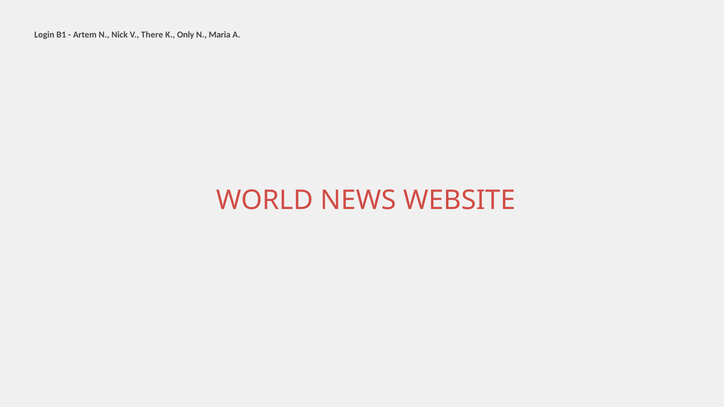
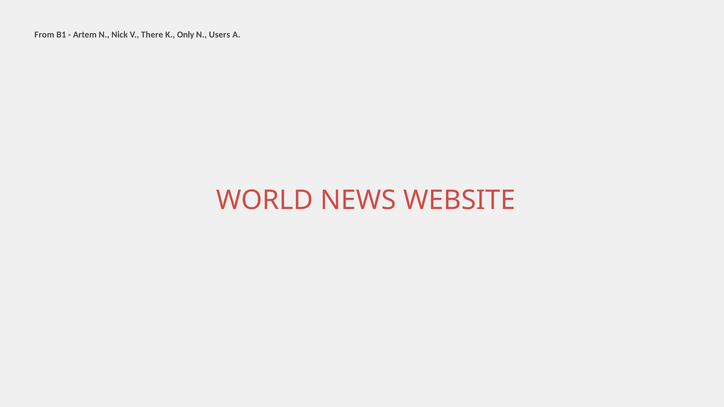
Login: Login -> From
Maria: Maria -> Users
